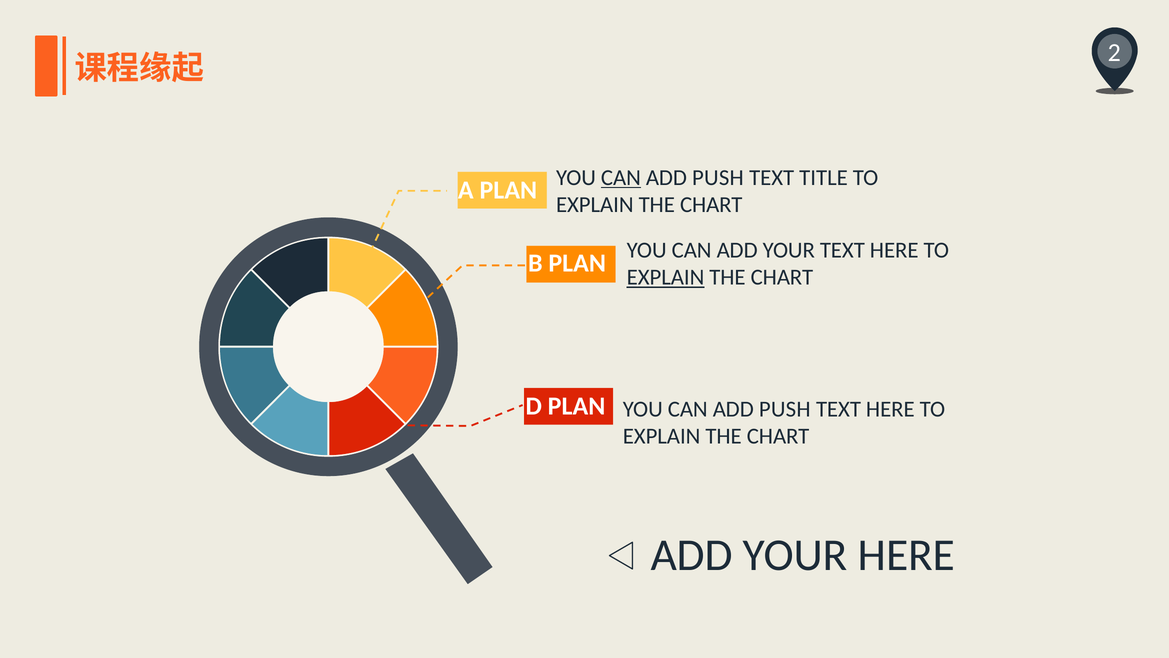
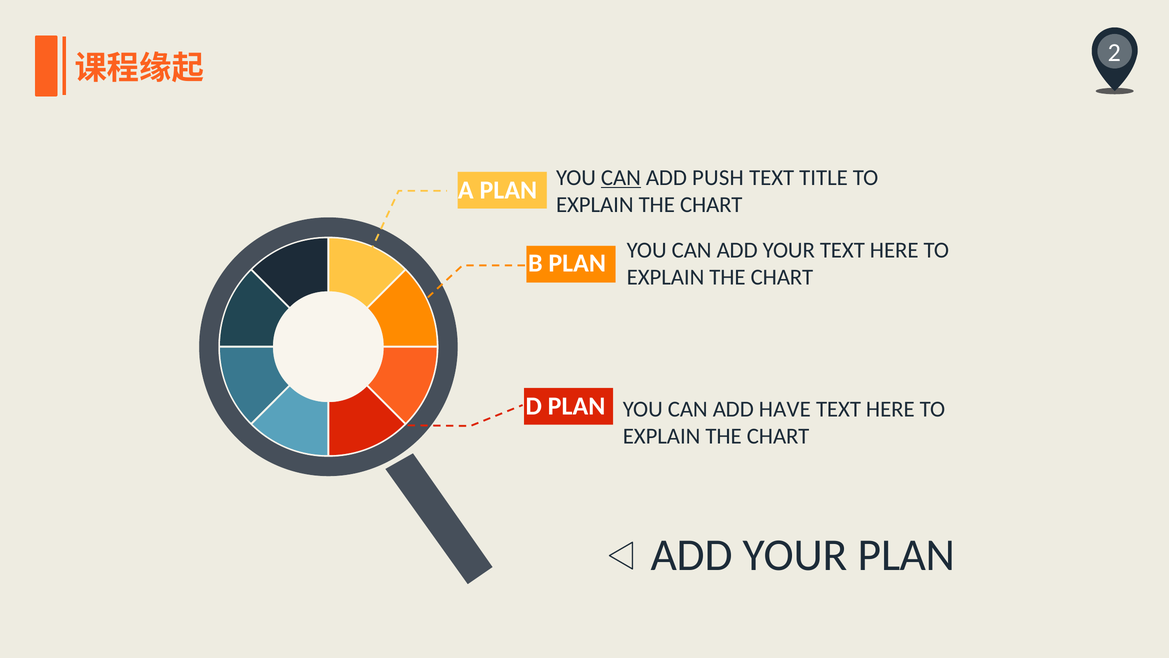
EXPLAIN at (666, 277) underline: present -> none
PUSH at (785, 409): PUSH -> HAVE
YOUR HERE: HERE -> PLAN
